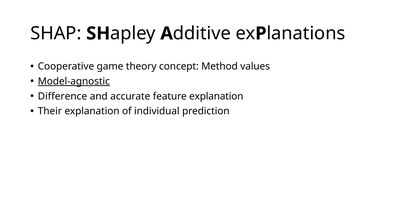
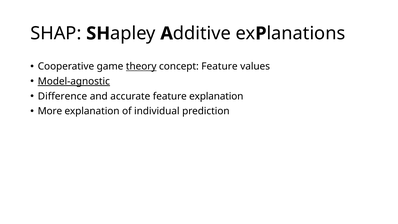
theory underline: none -> present
concept Method: Method -> Feature
Their: Their -> More
